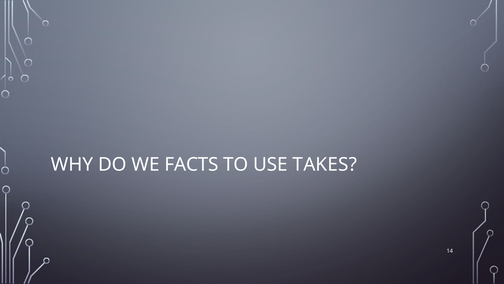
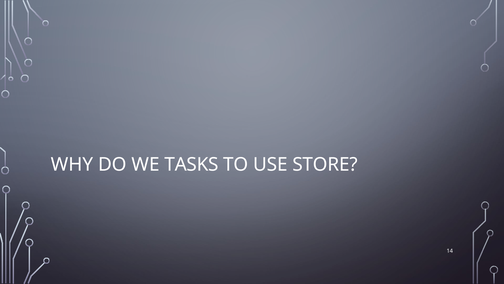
FACTS: FACTS -> TASKS
TAKES: TAKES -> STORE
